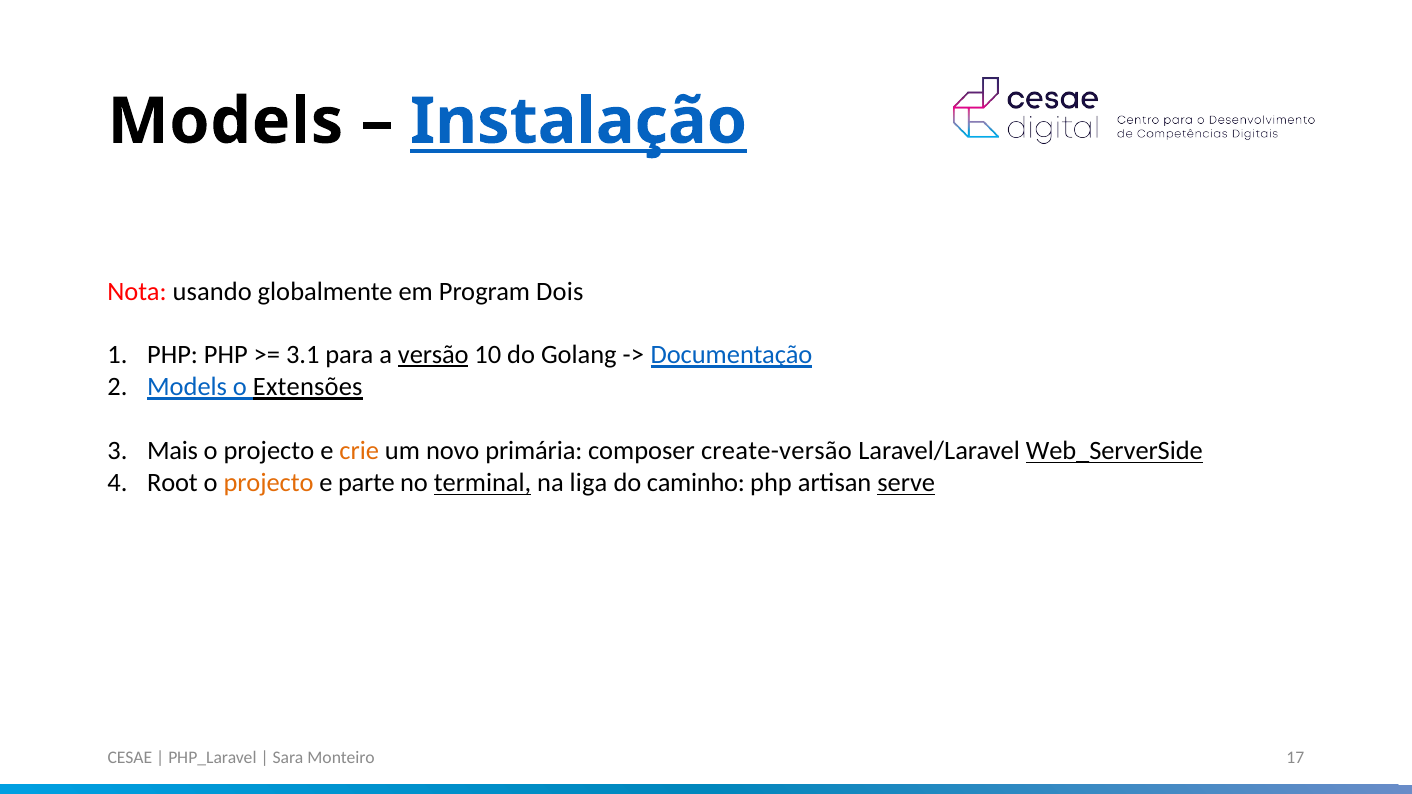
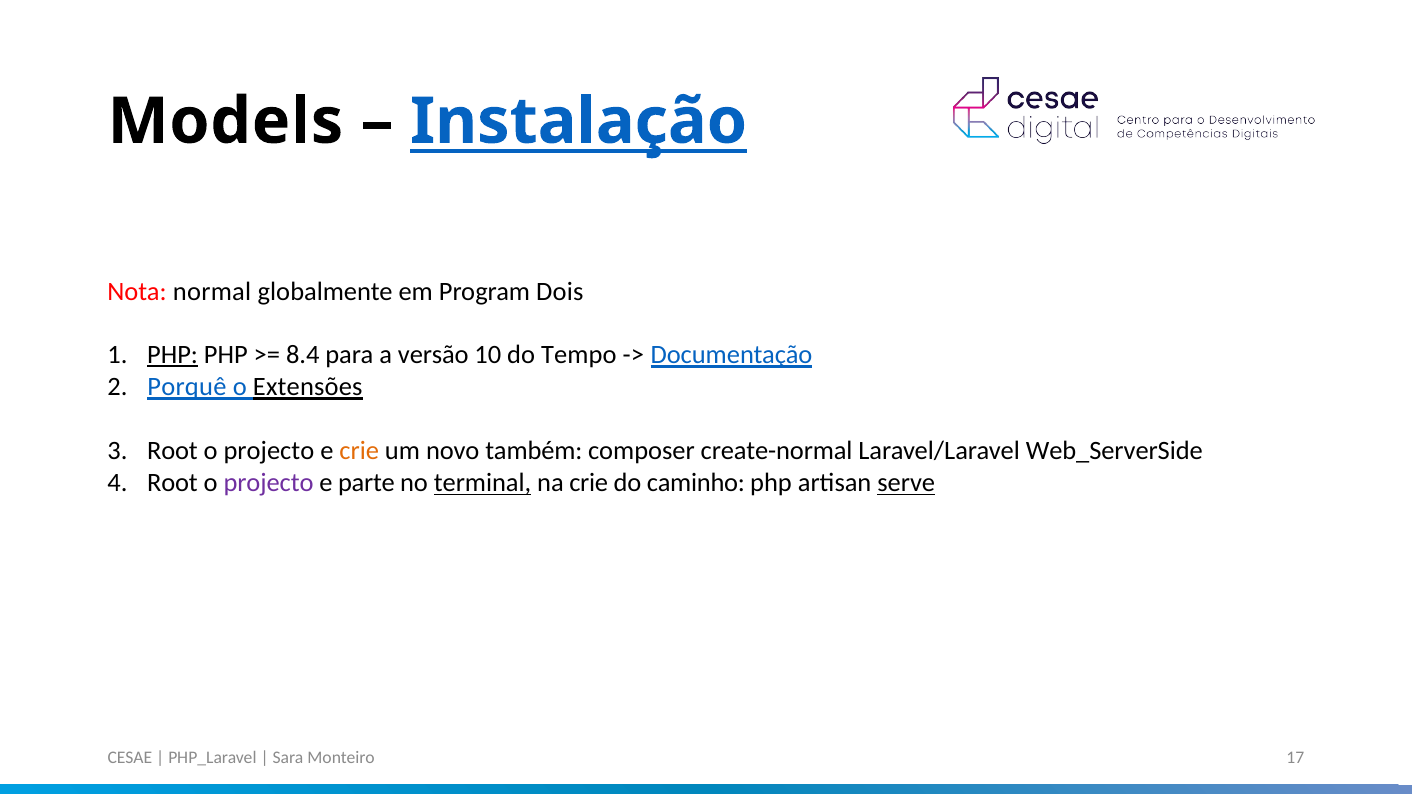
usando: usando -> normal
PHP at (173, 355) underline: none -> present
3.1: 3.1 -> 8.4
versão underline: present -> none
Golang: Golang -> Tempo
Models at (187, 387): Models -> Porquê
Mais at (173, 451): Mais -> Root
primária: primária -> também
create-versão: create-versão -> create-normal
Web_ServerSide underline: present -> none
projecto at (269, 483) colour: orange -> purple
na liga: liga -> crie
